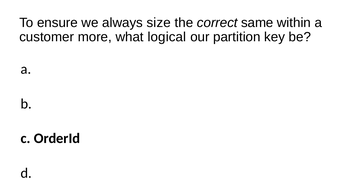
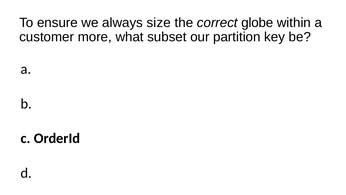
same: same -> globe
logical: logical -> subset
